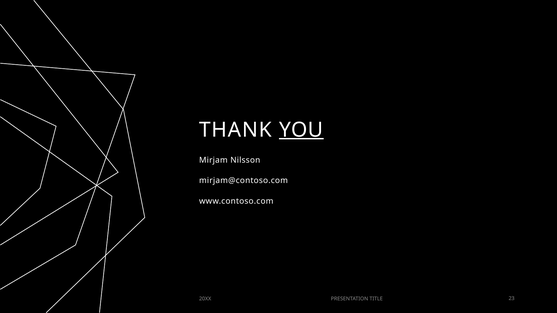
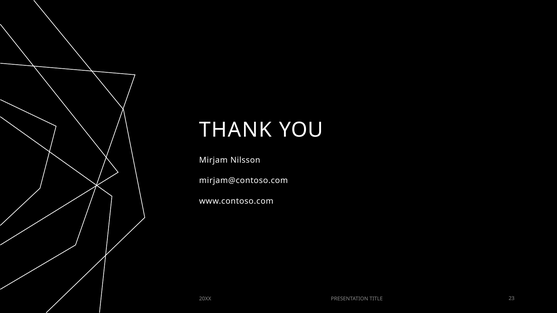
YOU underline: present -> none
